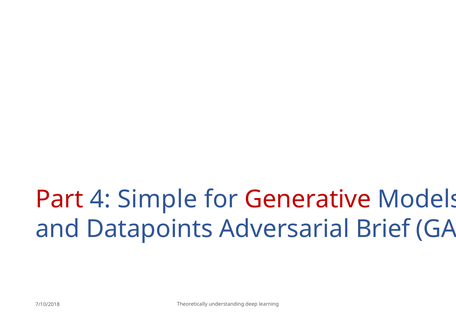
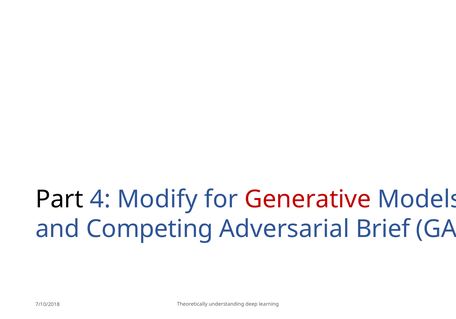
Part colour: red -> black
Simple: Simple -> Modify
Datapoints: Datapoints -> Competing
